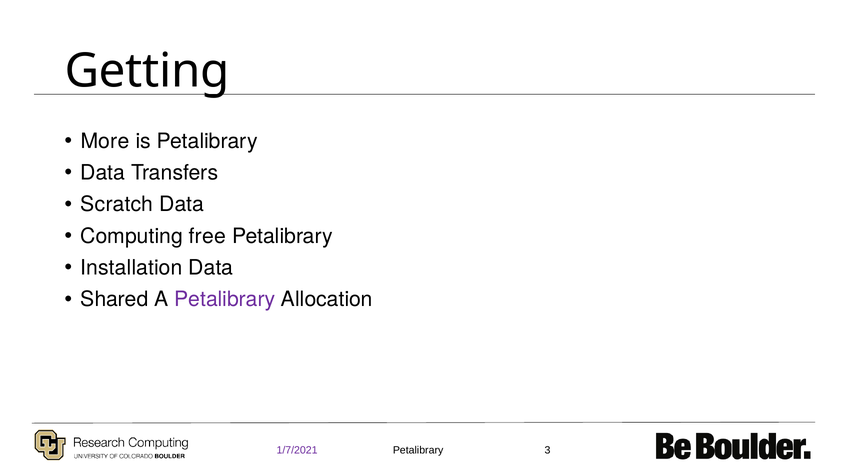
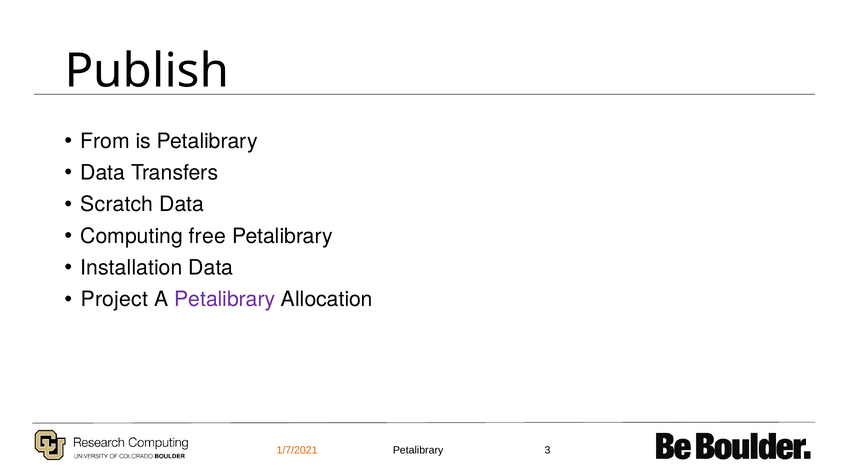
Getting: Getting -> Publish
More: More -> From
Shared: Shared -> Project
1/7/2021 colour: purple -> orange
